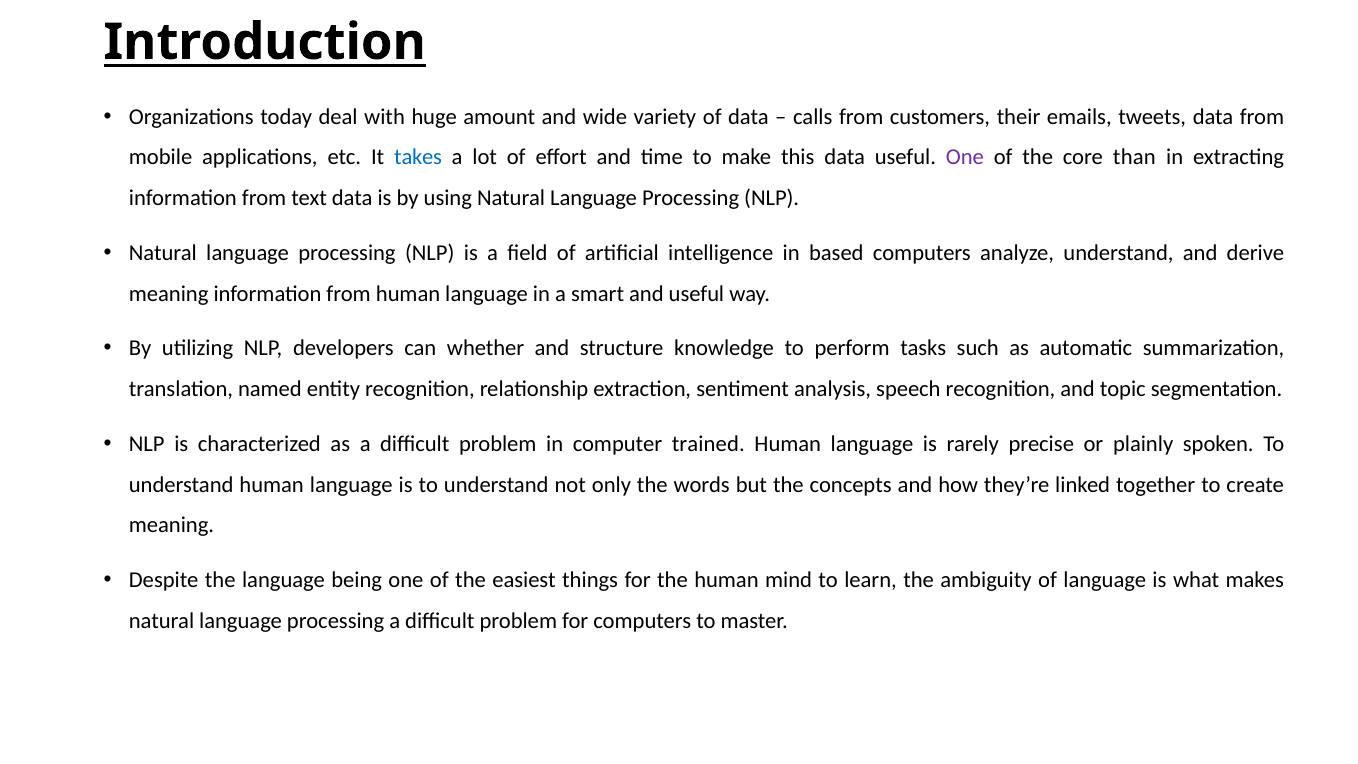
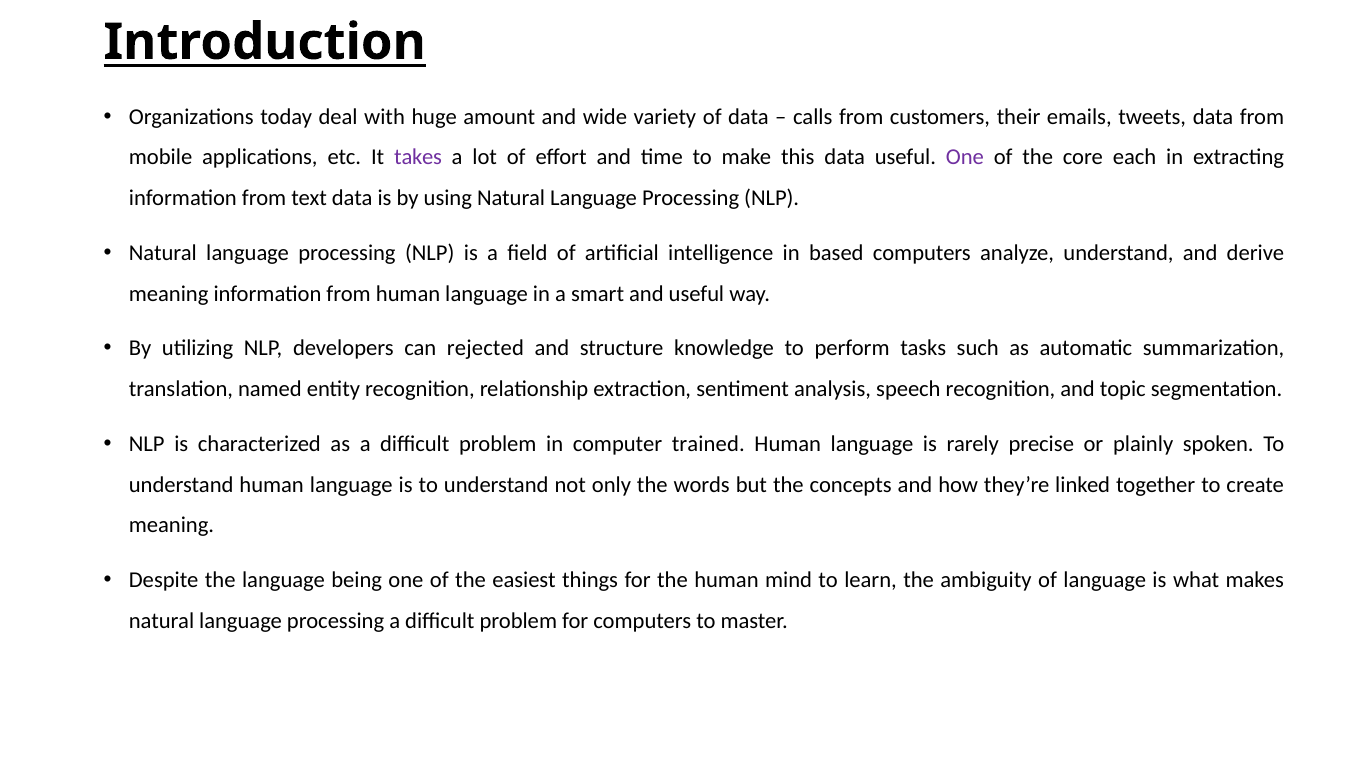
takes colour: blue -> purple
than: than -> each
whether: whether -> rejected
